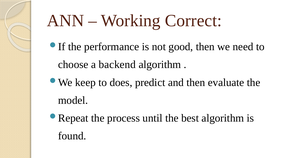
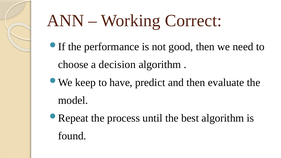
backend: backend -> decision
does: does -> have
